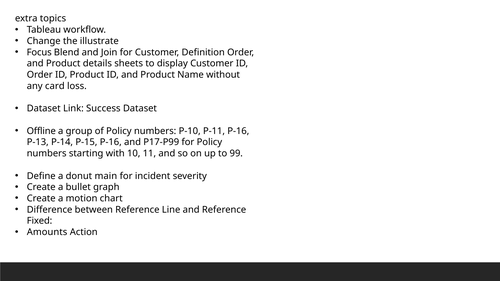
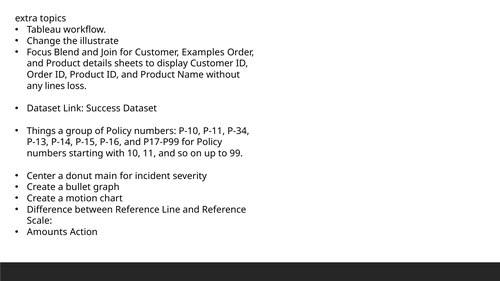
Definition: Definition -> Examples
card: card -> lines
Offline: Offline -> Things
P-11 P-16: P-16 -> P-34
Define: Define -> Center
Fixed: Fixed -> Scale
